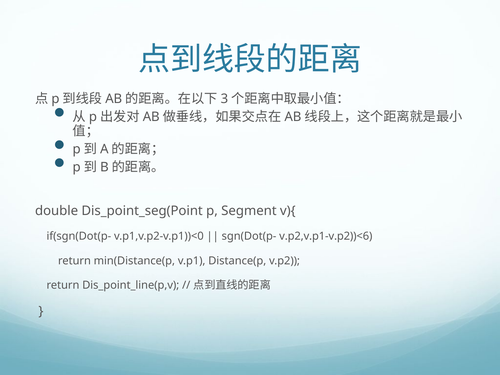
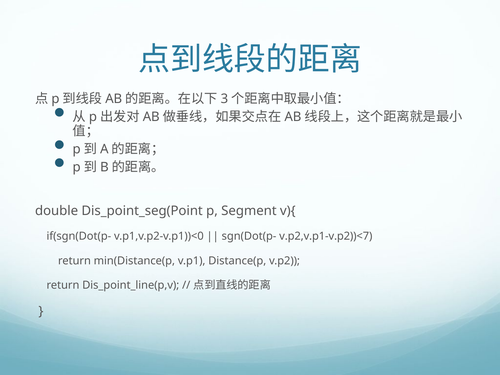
v.p2,v.p1-v.p2))<6: v.p2,v.p1-v.p2))<6 -> v.p2,v.p1-v.p2))<7
